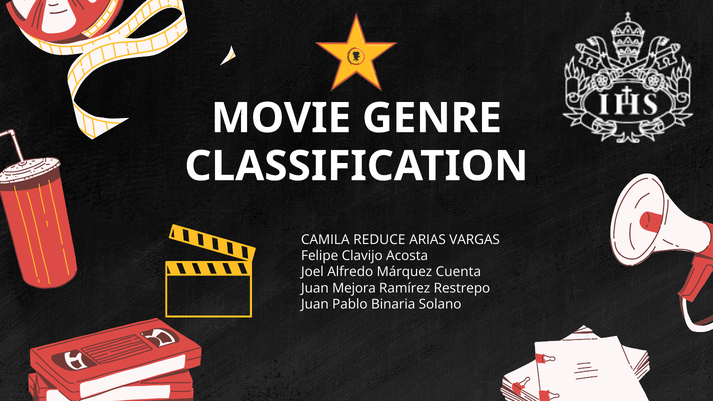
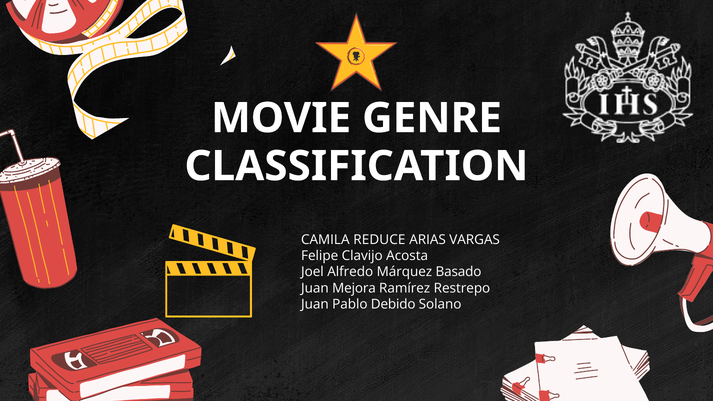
Cuenta: Cuenta -> Basado
Binaria: Binaria -> Debido
